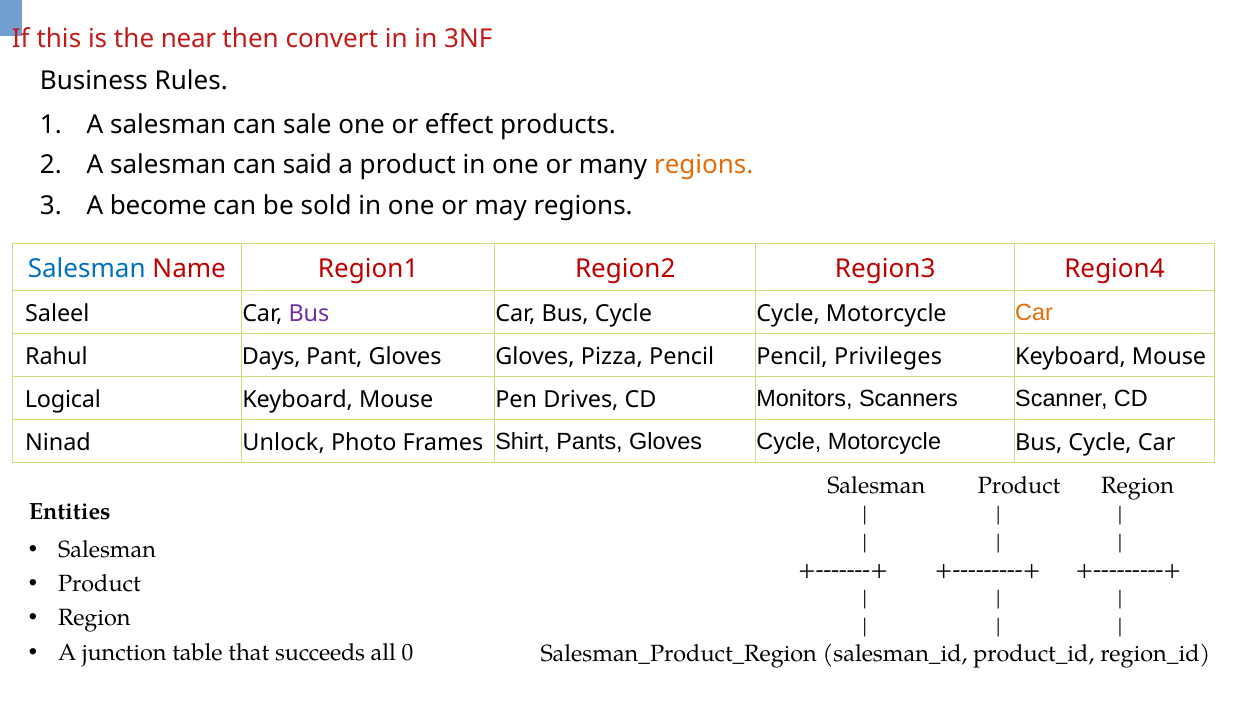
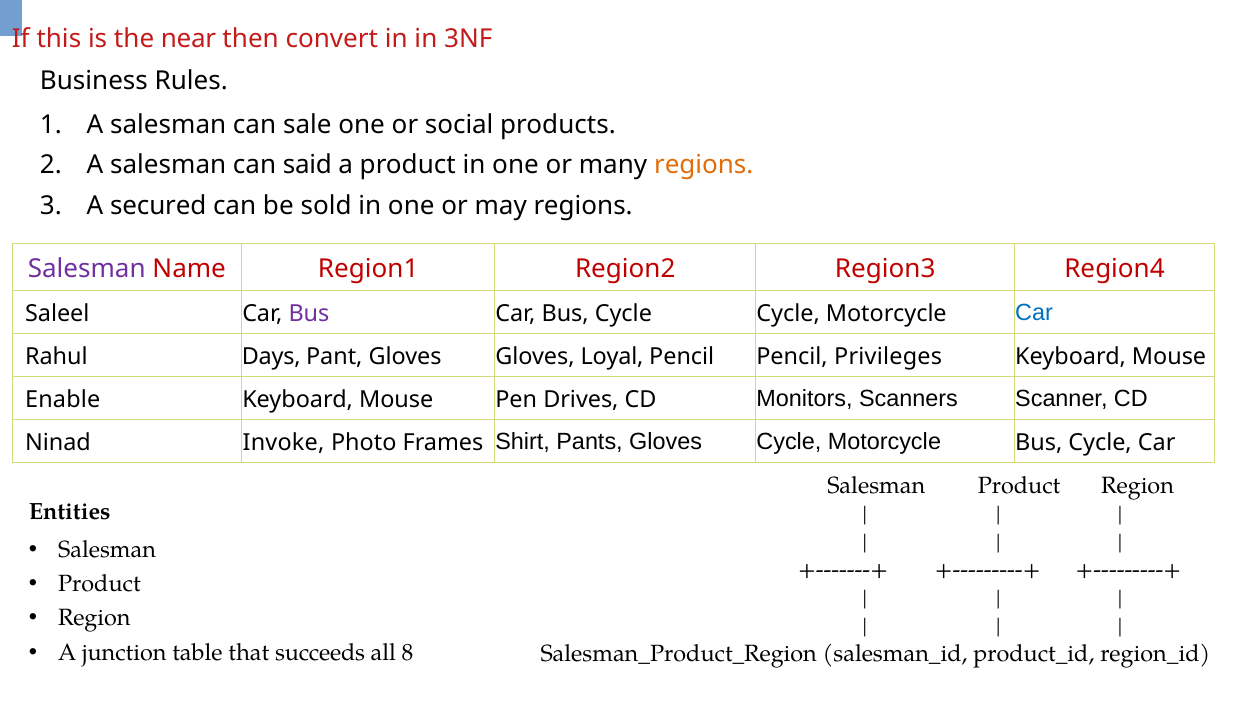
effect: effect -> social
become: become -> secured
Salesman at (87, 269) colour: blue -> purple
Car at (1034, 313) colour: orange -> blue
Pizza: Pizza -> Loyal
Logical: Logical -> Enable
Unlock: Unlock -> Invoke
0: 0 -> 8
